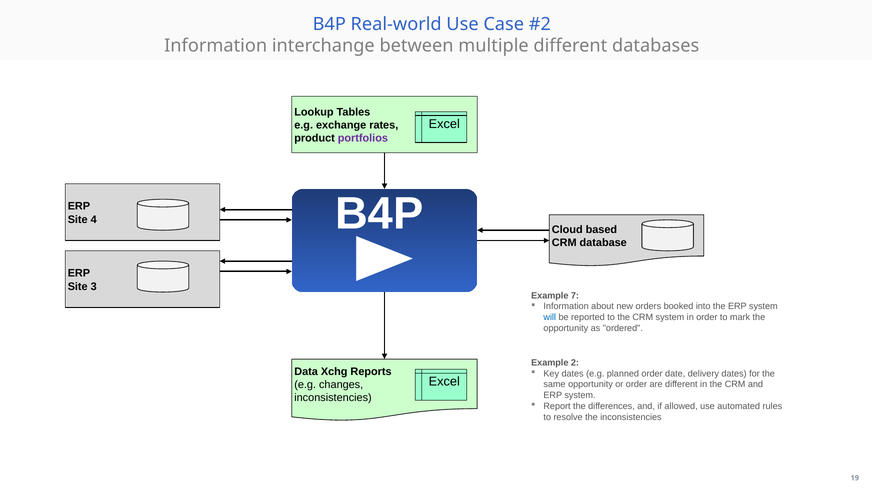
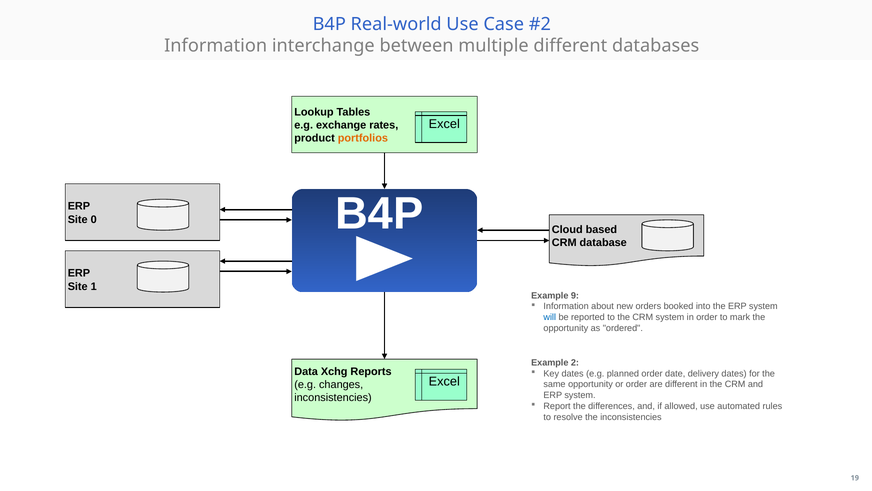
portfolios colour: purple -> orange
4: 4 -> 0
3: 3 -> 1
7: 7 -> 9
